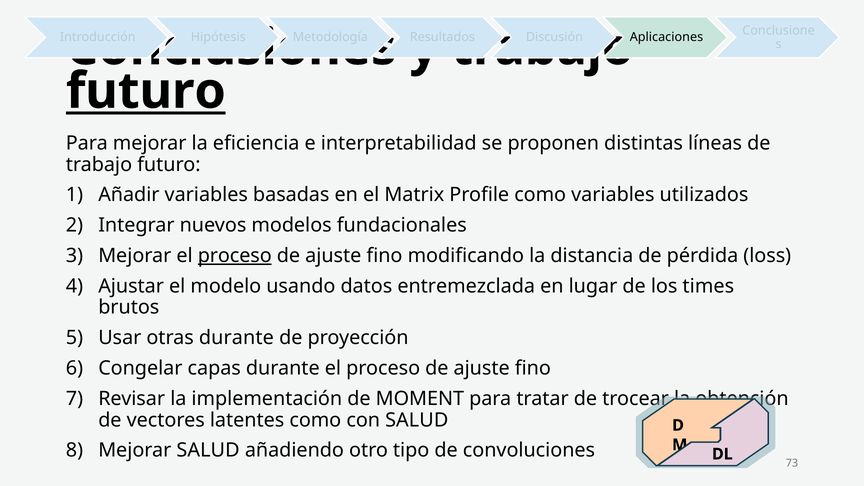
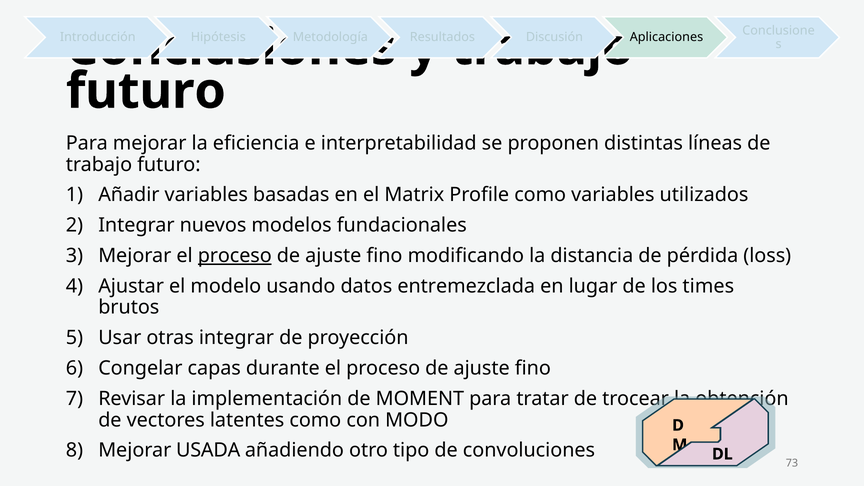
futuro at (146, 91) underline: present -> none
otras durante: durante -> integrar
con SALUD: SALUD -> MODO
Mejorar SALUD: SALUD -> USADA
